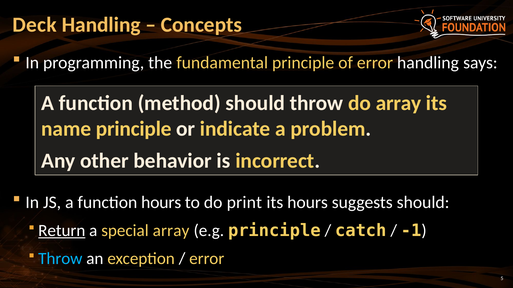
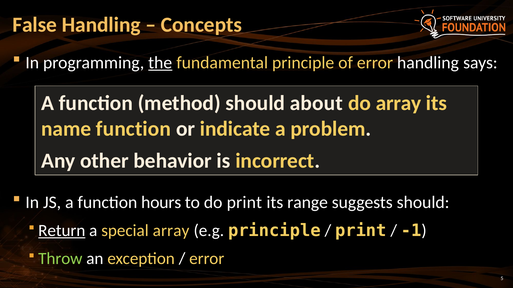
Deck: Deck -> False
the underline: none -> present
should throw: throw -> about
name principle: principle -> function
its hours: hours -> range
catch at (361, 231): catch -> print
Throw at (60, 259) colour: light blue -> light green
